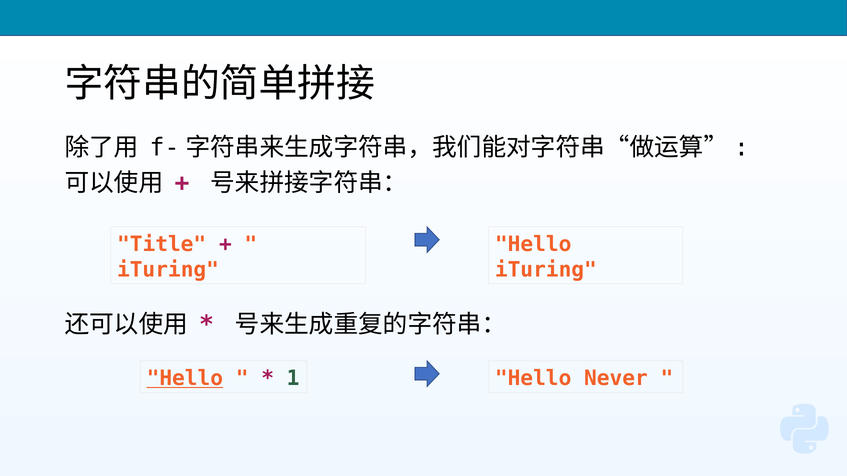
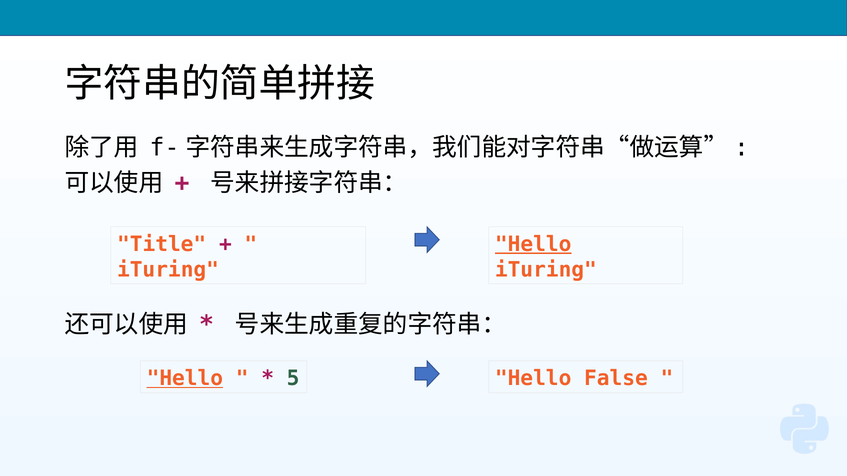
Hello at (533, 245) underline: none -> present
1: 1 -> 5
Never: Never -> False
